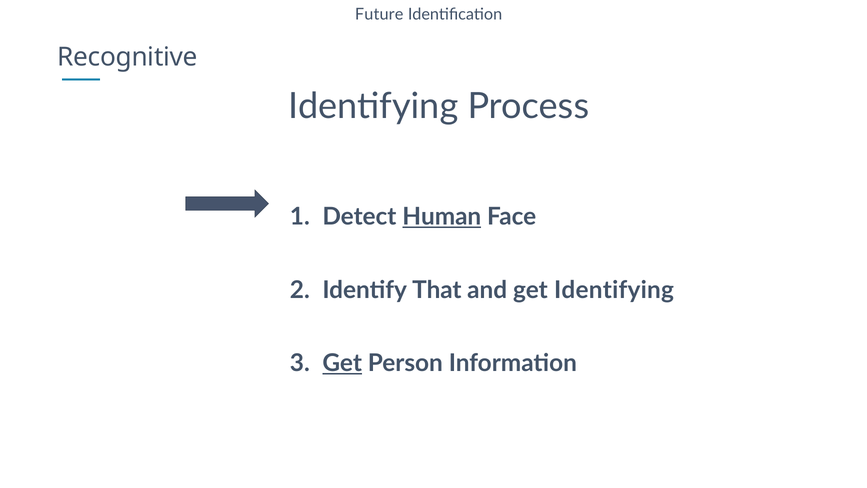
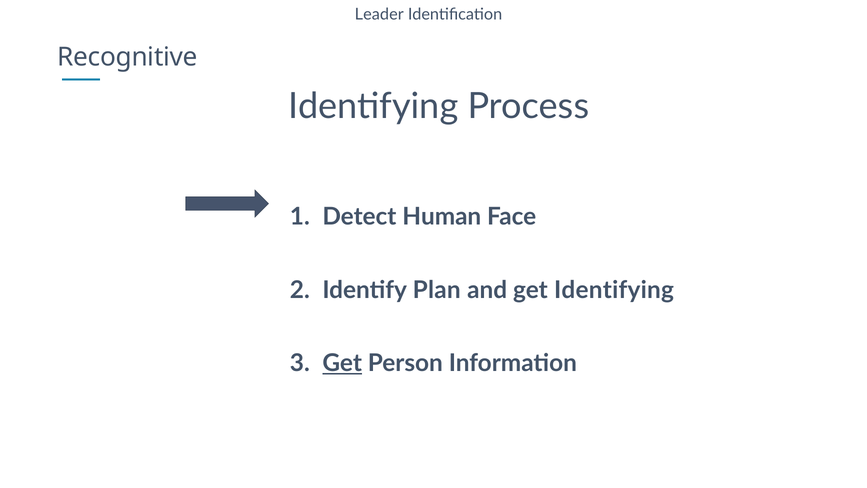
Future: Future -> Leader
Human underline: present -> none
That: That -> Plan
